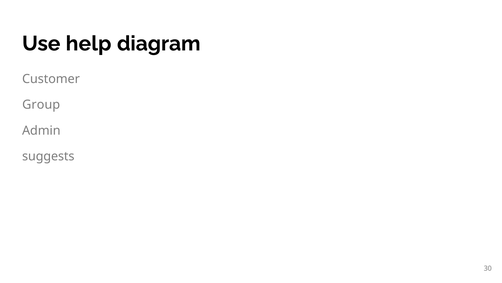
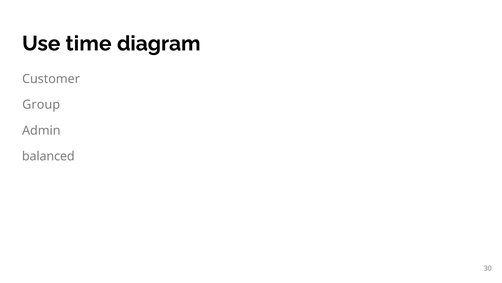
help: help -> time
suggests: suggests -> balanced
